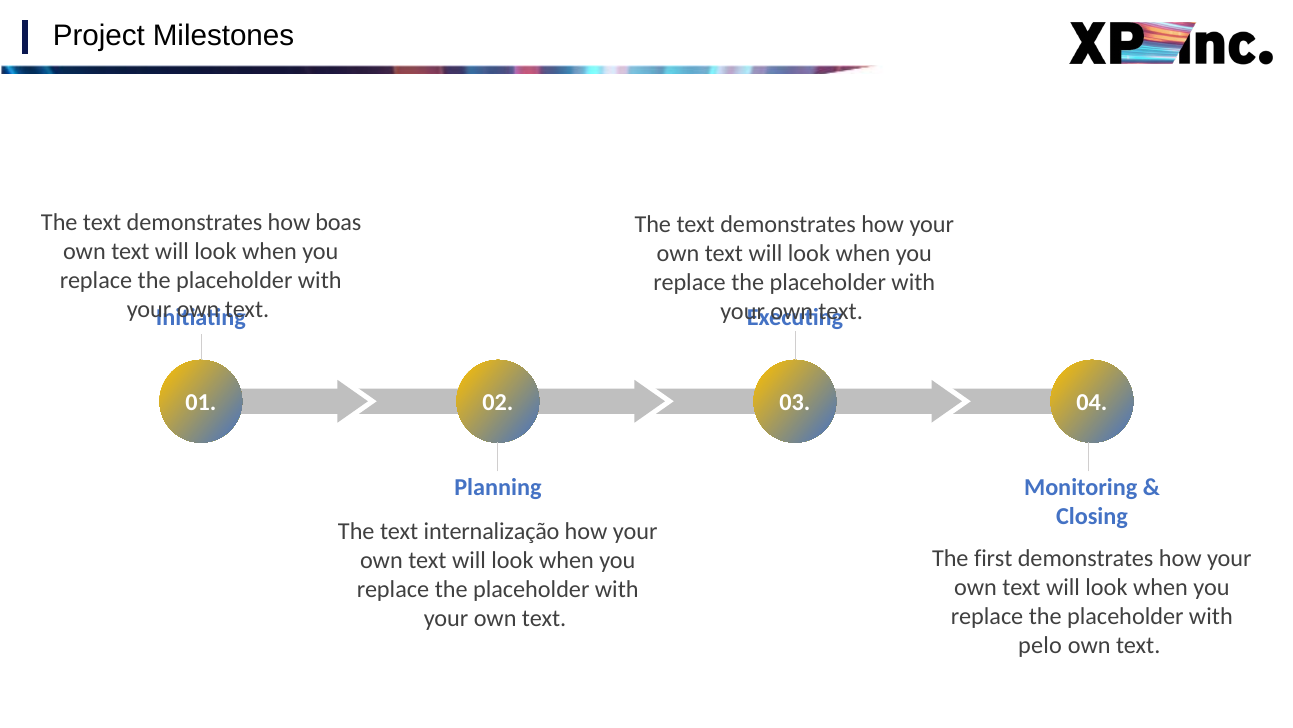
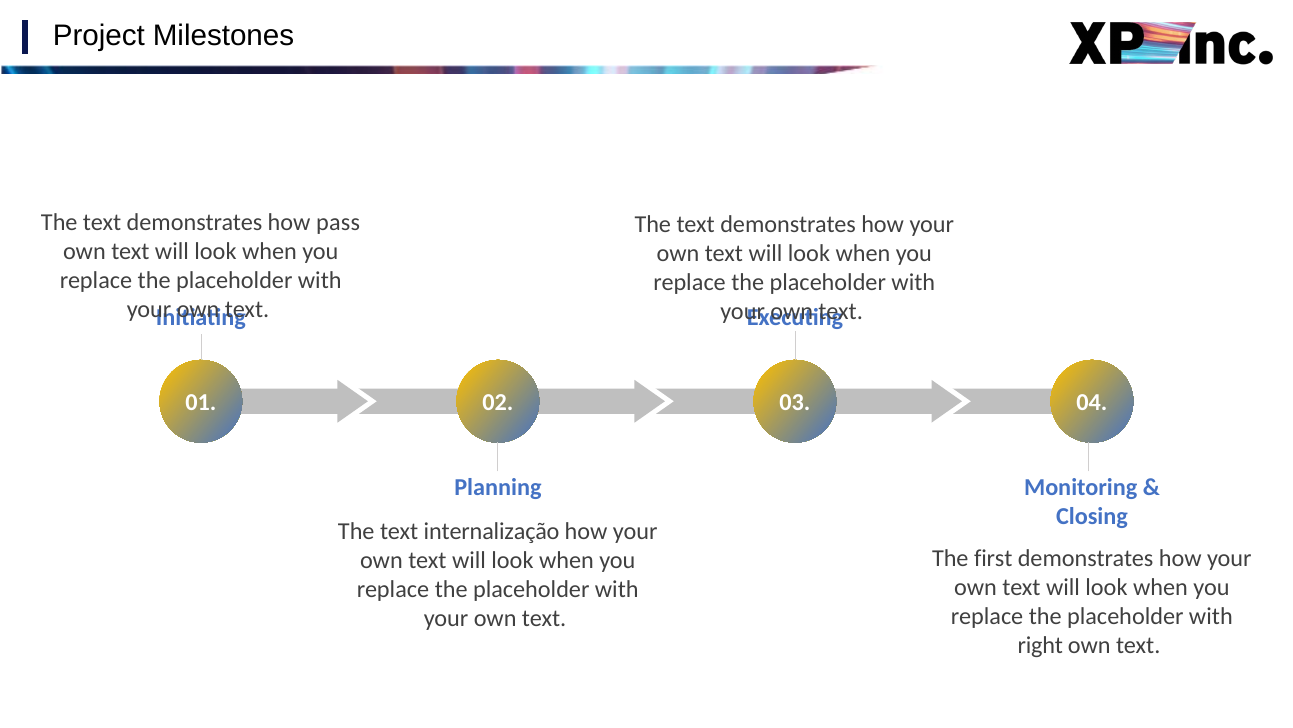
boas: boas -> pass
pelo: pelo -> right
